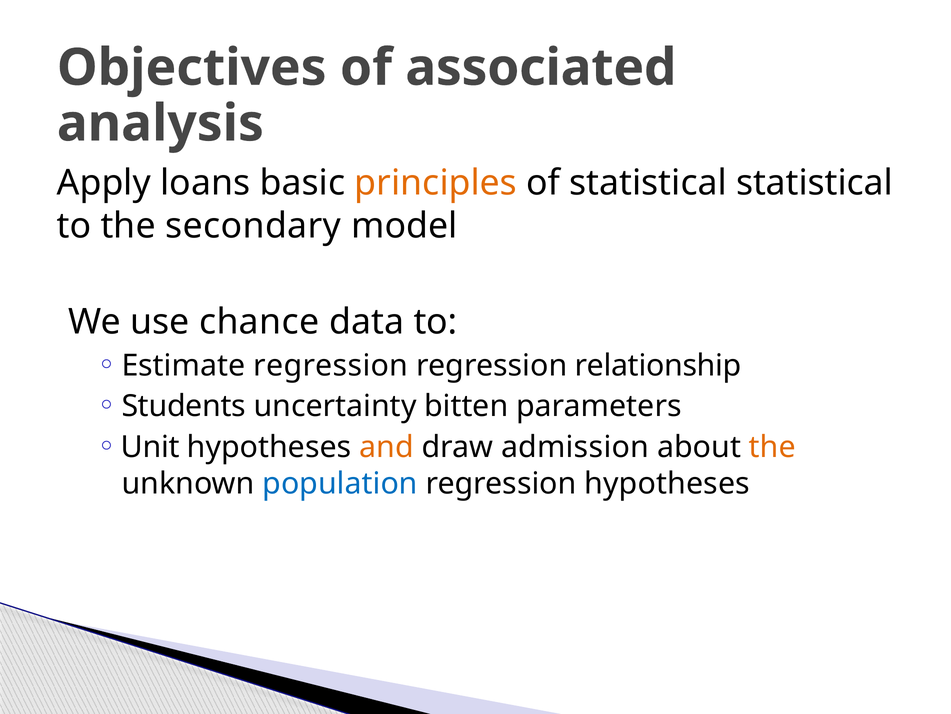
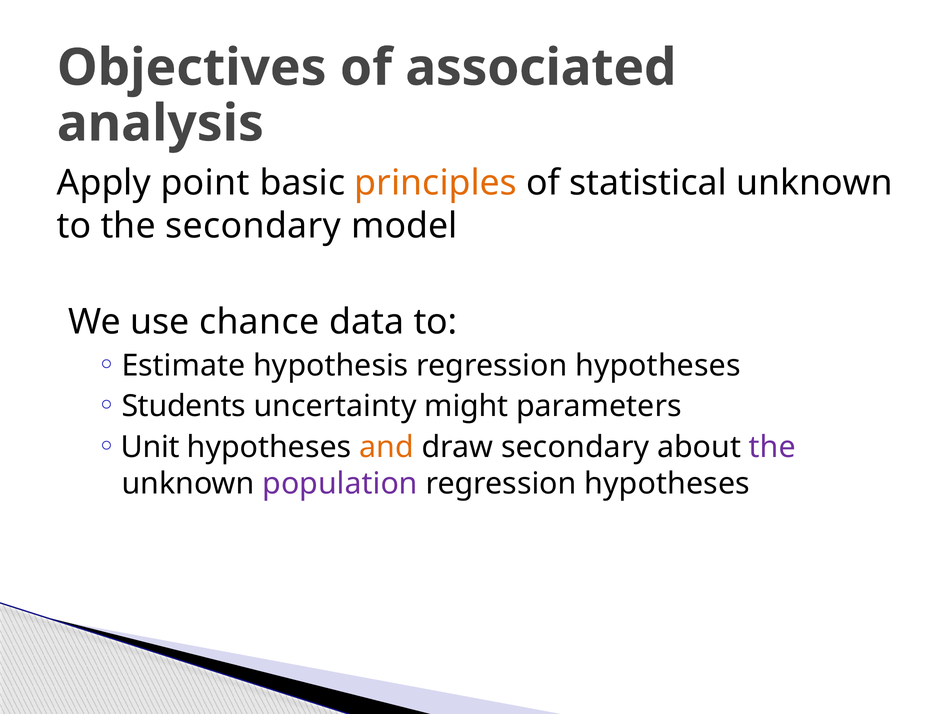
loans: loans -> point
statistical statistical: statistical -> unknown
Estimate regression: regression -> hypothesis
relationship at (658, 365): relationship -> hypotheses
bitten: bitten -> might
draw admission: admission -> secondary
the at (772, 447) colour: orange -> purple
population colour: blue -> purple
